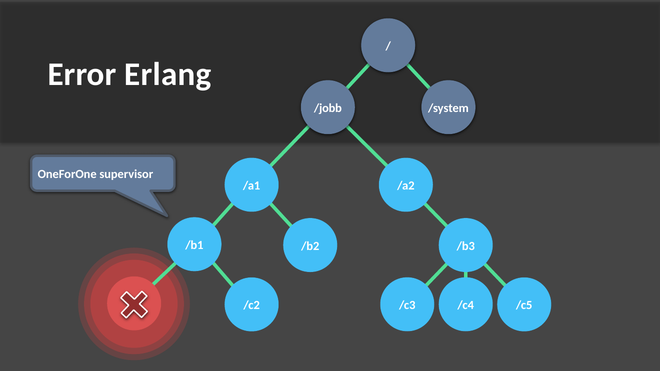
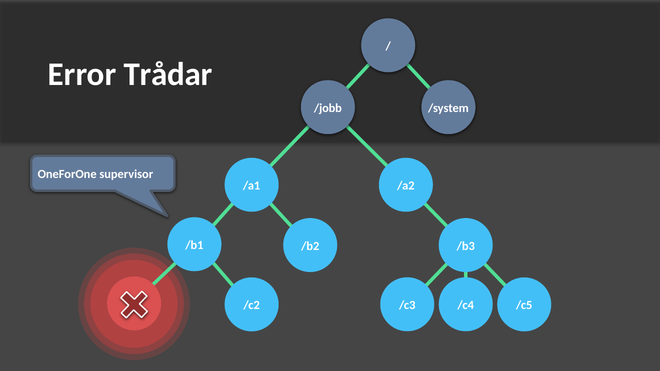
Erlang: Erlang -> Trådar
